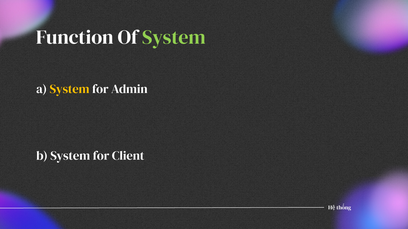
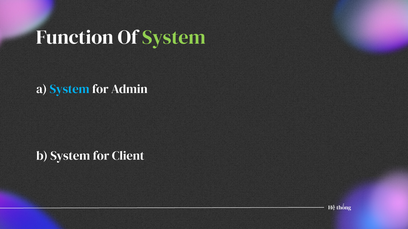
System at (70, 89) colour: yellow -> light blue
